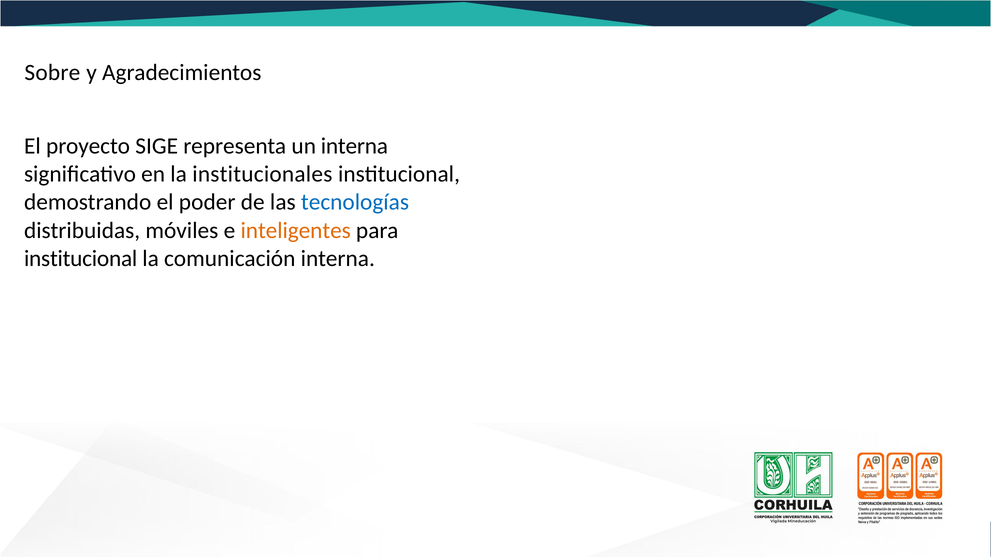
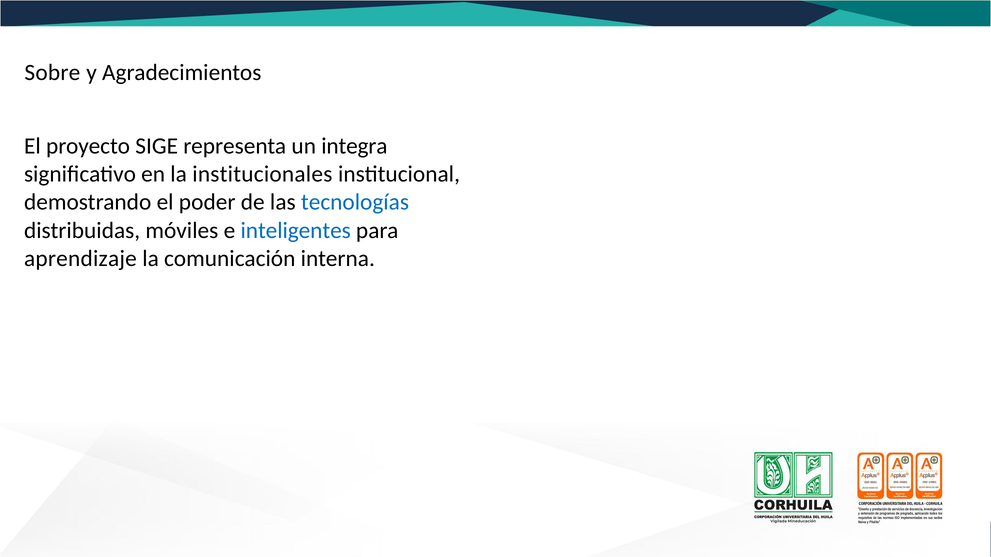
un interna: interna -> integra
inteligentes colour: orange -> blue
institucional at (81, 259): institucional -> aprendizaje
